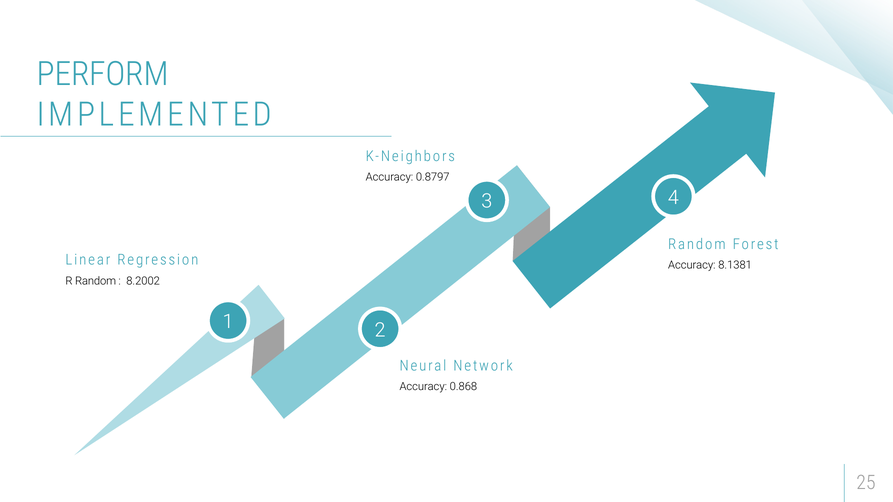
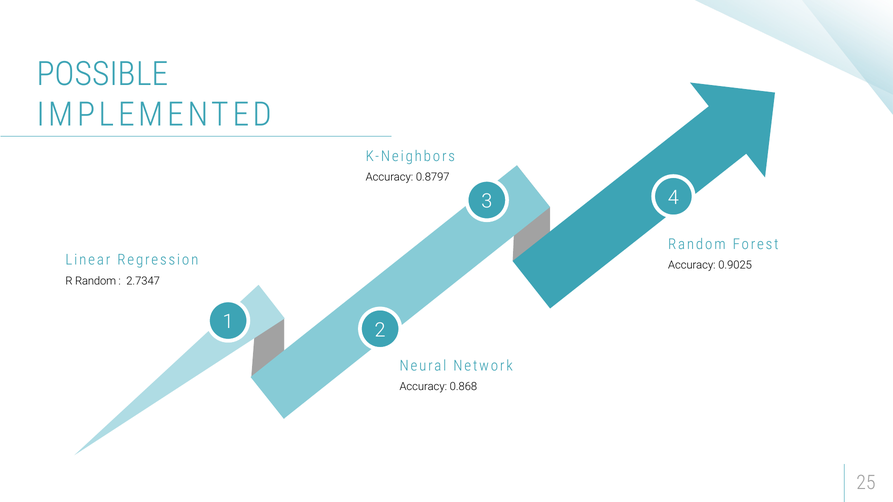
PERFORM: PERFORM -> POSSIBLE
8.1381: 8.1381 -> 0.9025
8.2002: 8.2002 -> 2.7347
